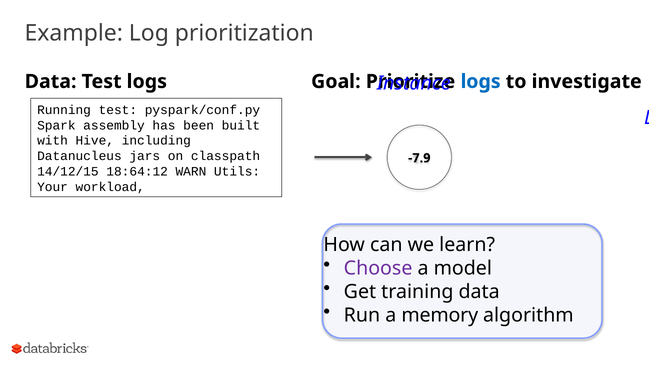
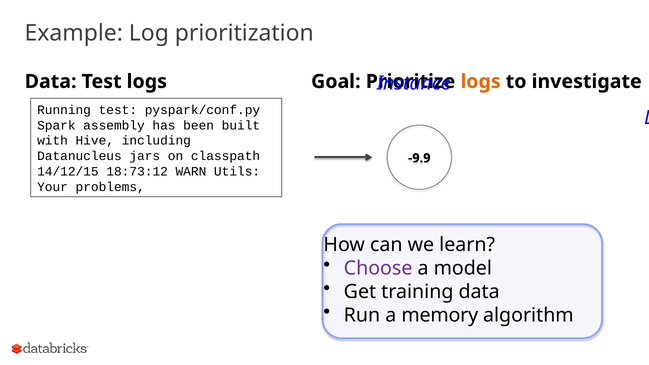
logs at (481, 82) colour: blue -> orange
-7.9: -7.9 -> -9.9
18:64:12: 18:64:12 -> 18:73:12
workload: workload -> problems
